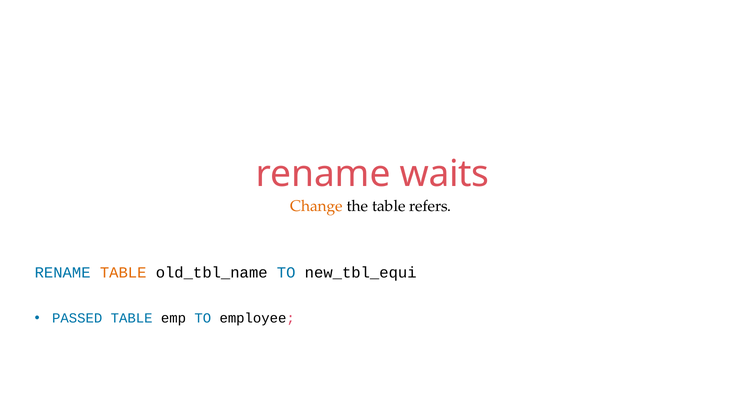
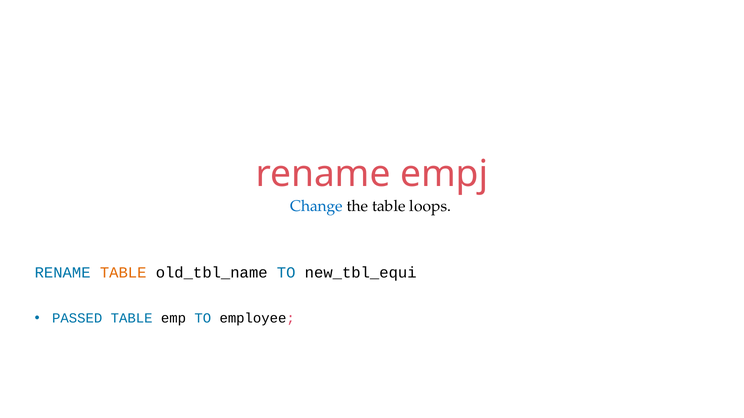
waits: waits -> empj
Change colour: orange -> blue
refers: refers -> loops
